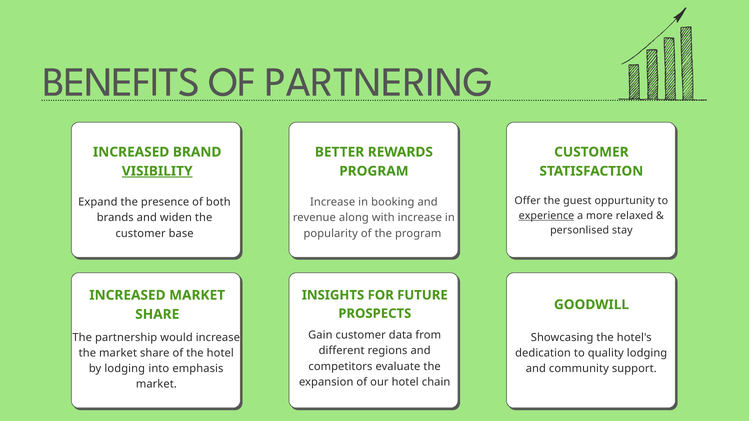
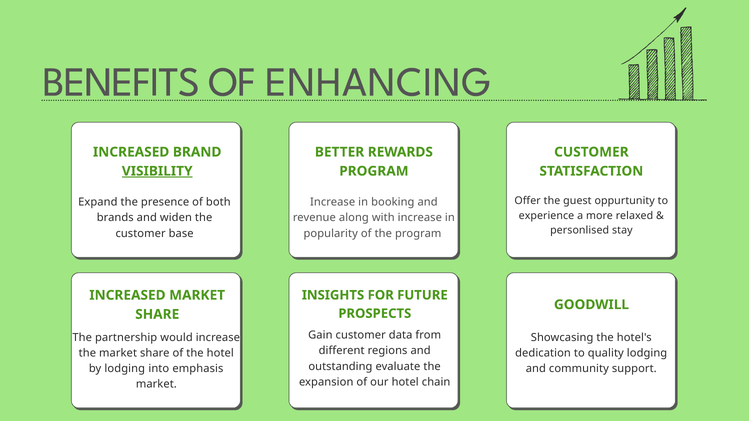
PARTNERING: PARTNERING -> ENHANCING
experience underline: present -> none
competitors: competitors -> outstanding
